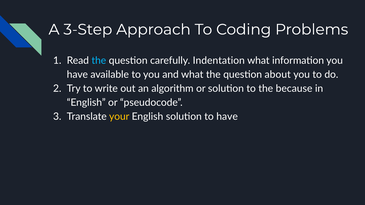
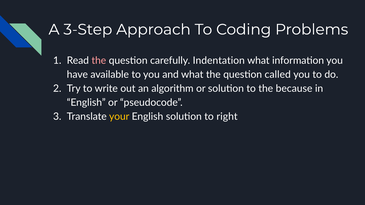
the at (99, 61) colour: light blue -> pink
about: about -> called
to have: have -> right
